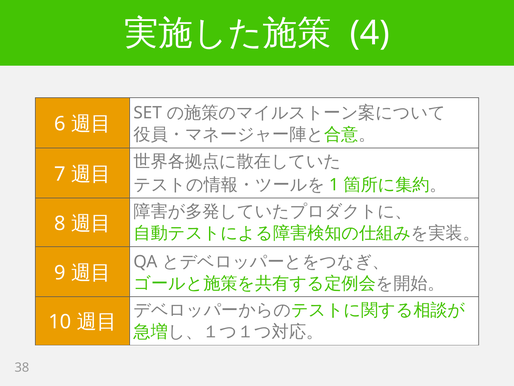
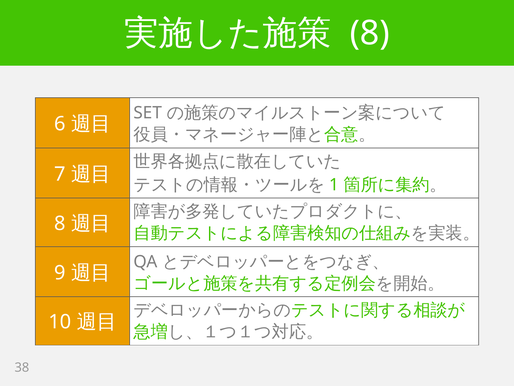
4 at (370, 33): 4 -> 8
